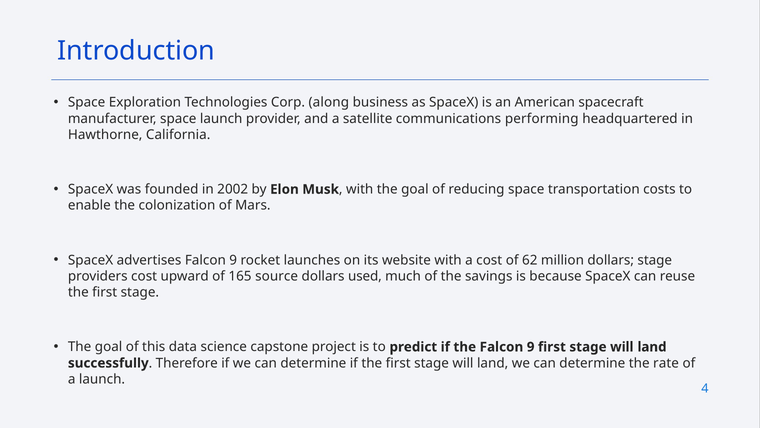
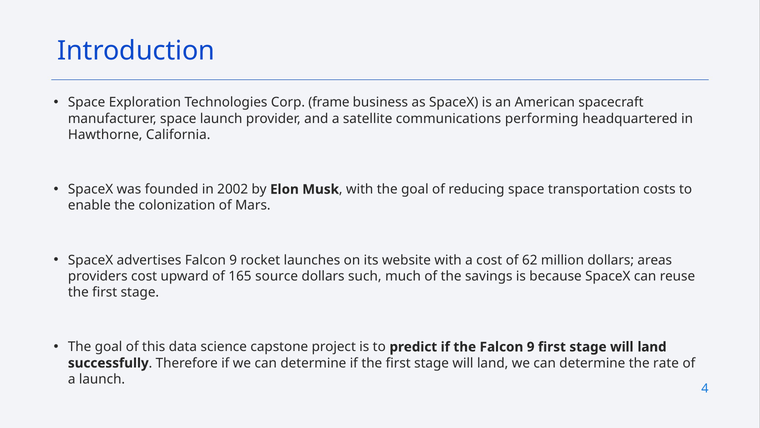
along: along -> frame
dollars stage: stage -> areas
used: used -> such
